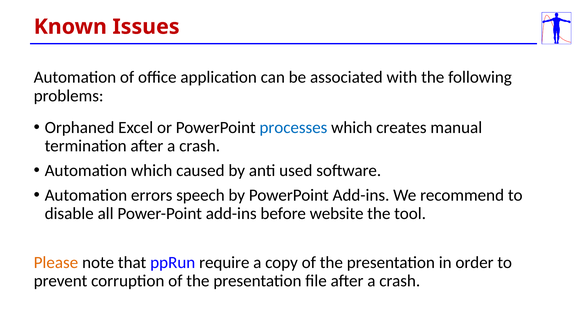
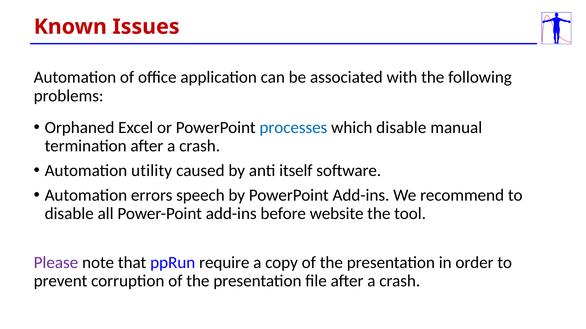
which creates: creates -> disable
Automation which: which -> utility
used: used -> itself
Please colour: orange -> purple
